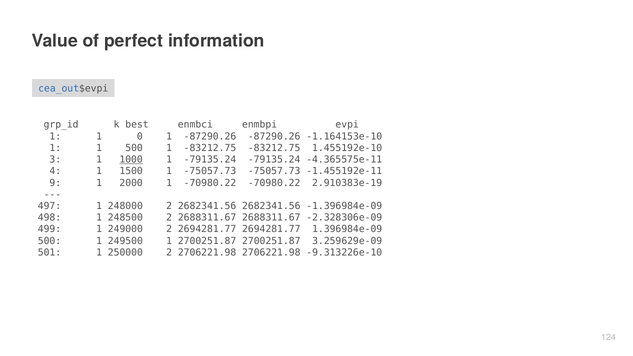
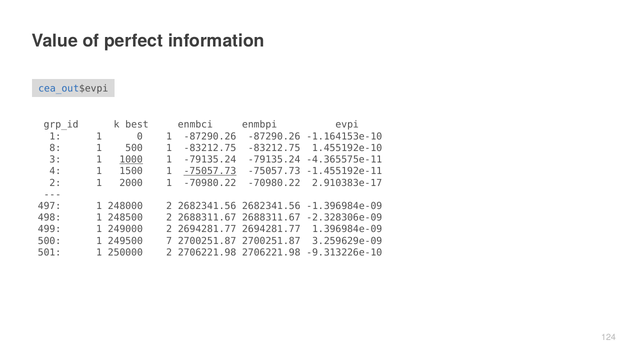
1 at (55, 148): 1 -> 8
-75057.73 at (210, 171) underline: none -> present
9 at (55, 183): 9 -> 2
2.910383e-19: 2.910383e-19 -> 2.910383e-17
249500 1: 1 -> 7
